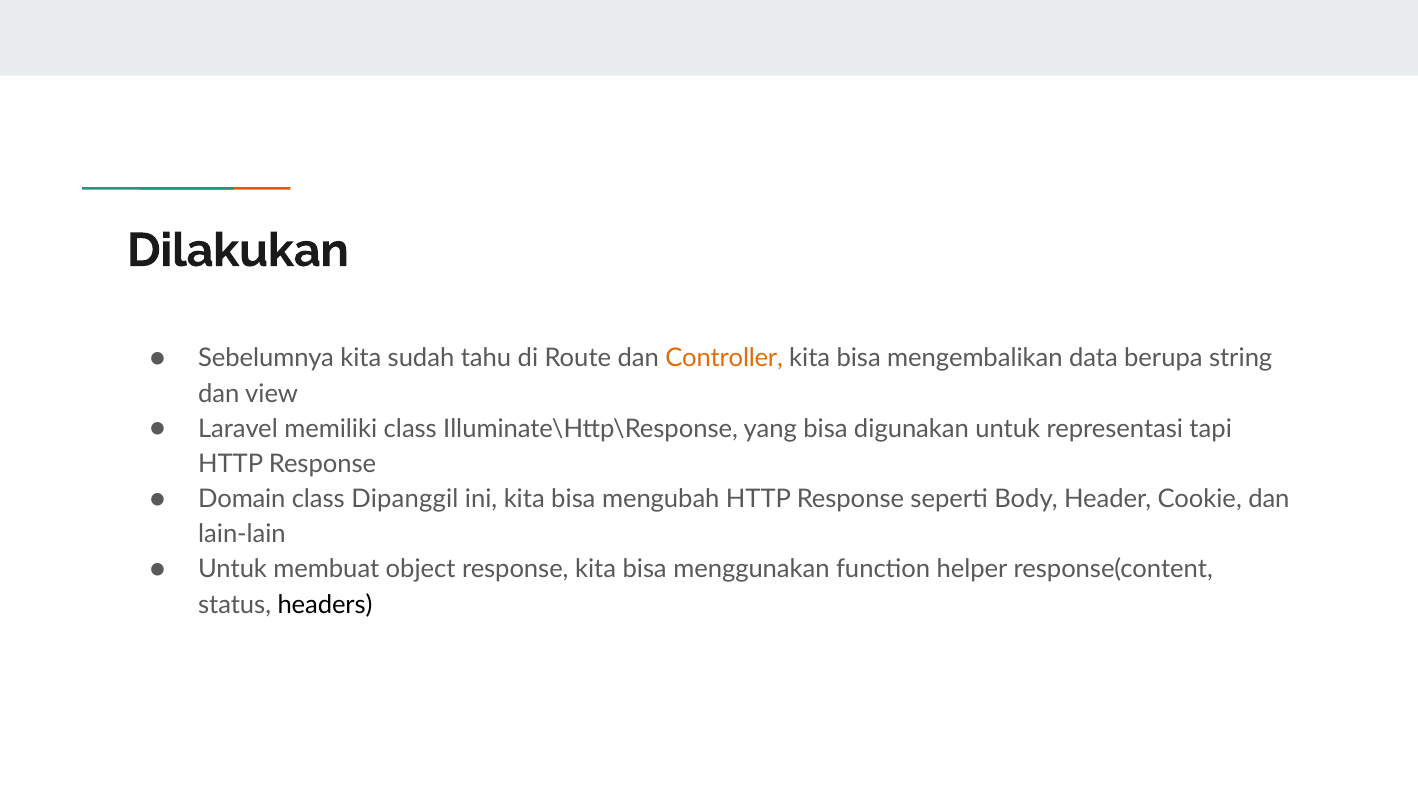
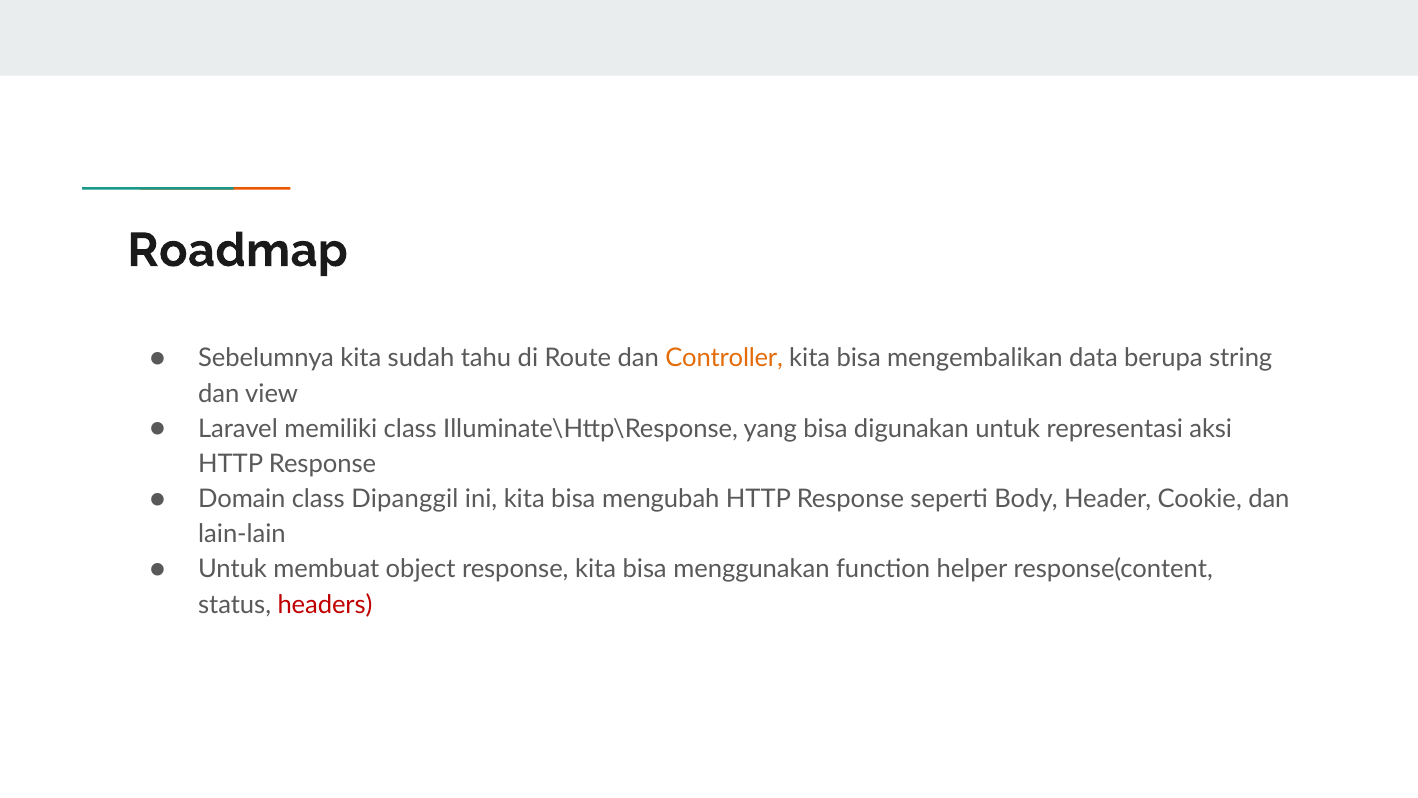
Dilakukan: Dilakukan -> Roadmap
tapi: tapi -> aksi
headers colour: black -> red
